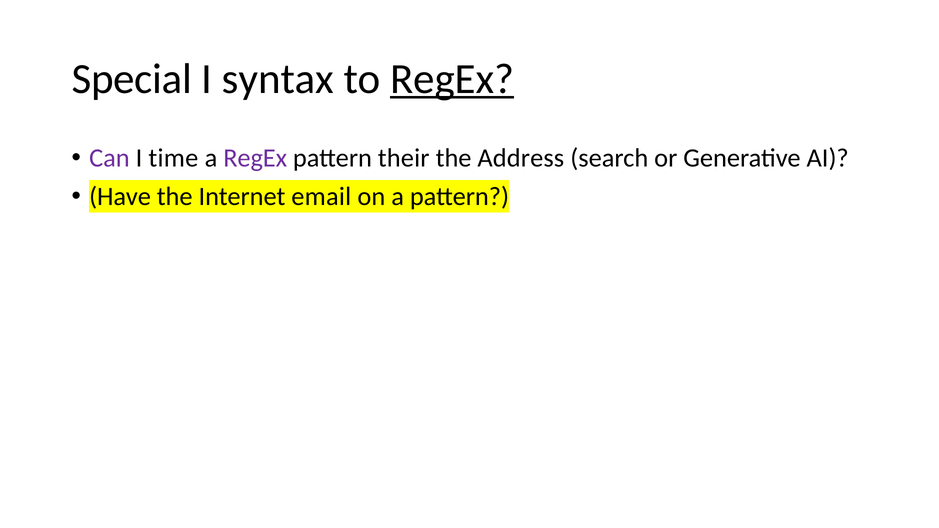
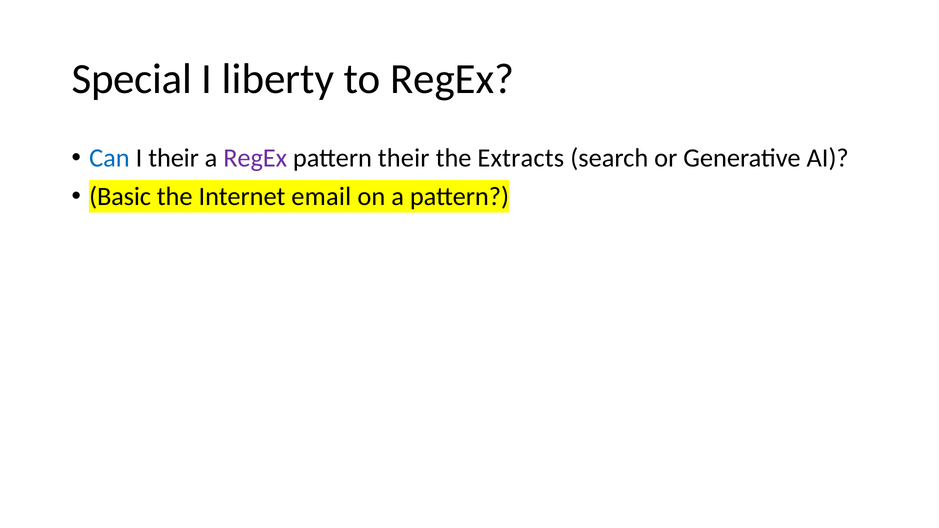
syntax: syntax -> liberty
RegEx at (452, 79) underline: present -> none
Can colour: purple -> blue
I time: time -> their
Address: Address -> Extracts
Have: Have -> Basic
